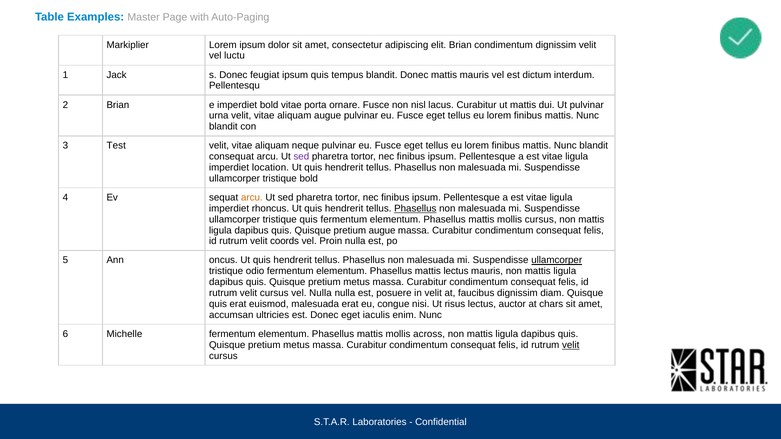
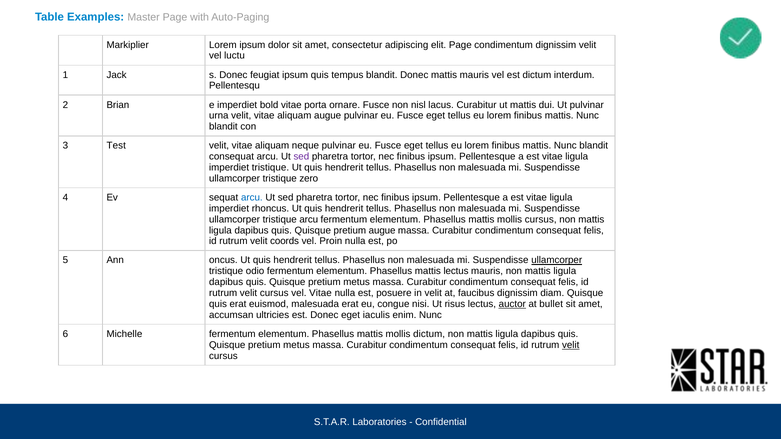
elit Brian: Brian -> Page
imperdiet location: location -> tristique
tristique bold: bold -> zero
arcu at (252, 198) colour: orange -> blue
Phasellus at (415, 209) underline: present -> none
tristique quis: quis -> arcu
vel Nulla: Nulla -> Vitae
auctor underline: none -> present
chars: chars -> bullet
mollis across: across -> dictum
